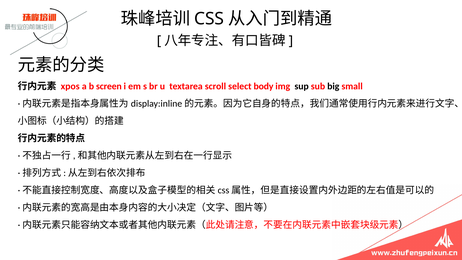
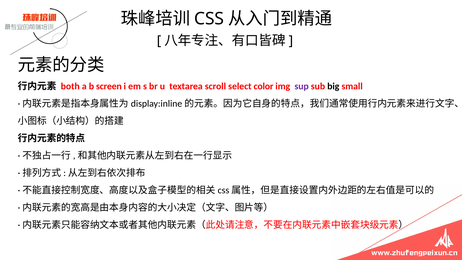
xpos: xpos -> both
body: body -> color
sup colour: black -> purple
